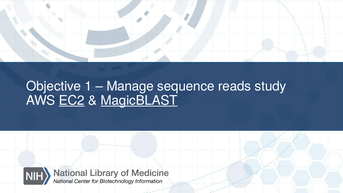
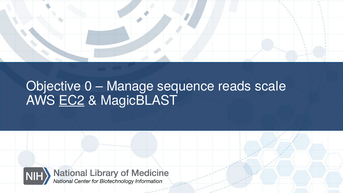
1: 1 -> 0
study: study -> scale
MagicBLAST underline: present -> none
